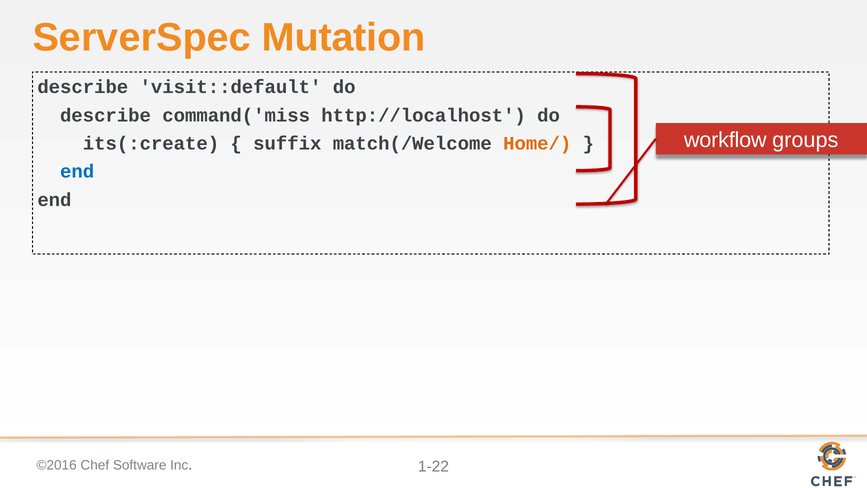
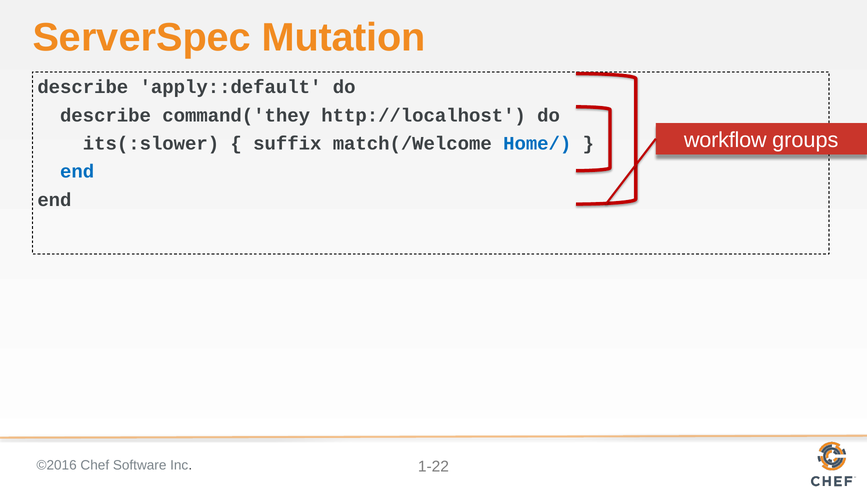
visit::default: visit::default -> apply::default
command('miss: command('miss -> command('they
its(:create: its(:create -> its(:slower
Home/ colour: orange -> blue
